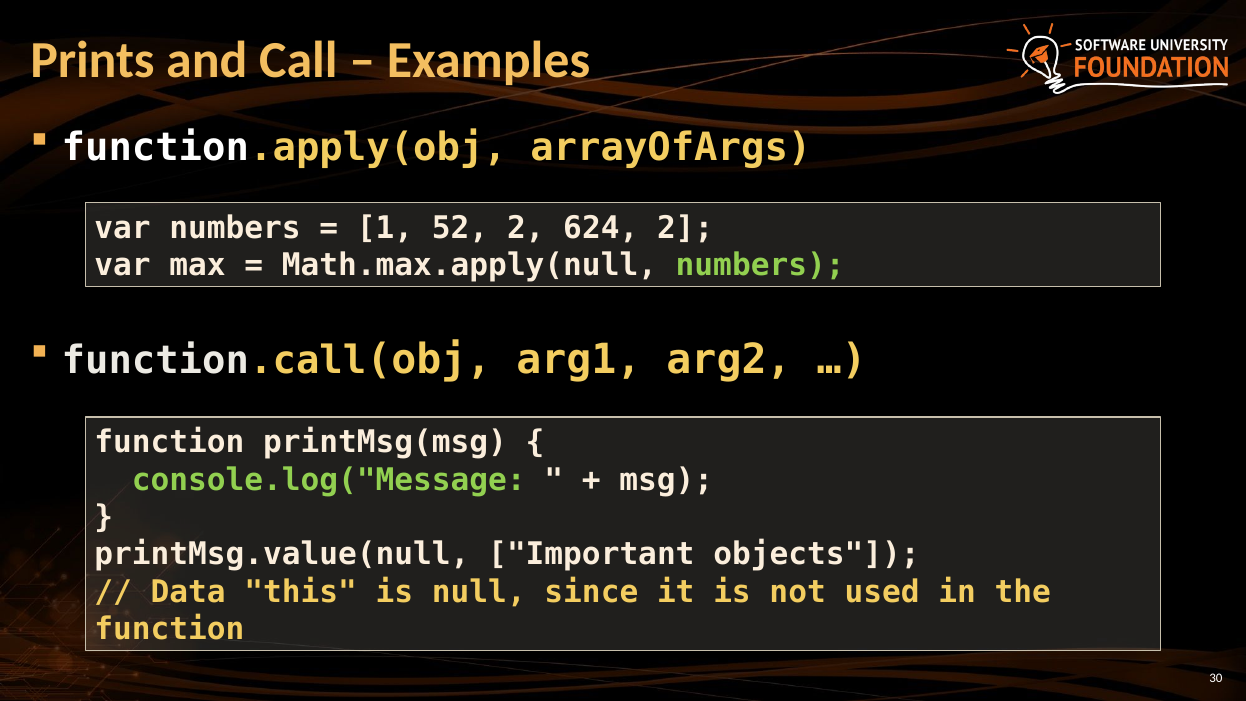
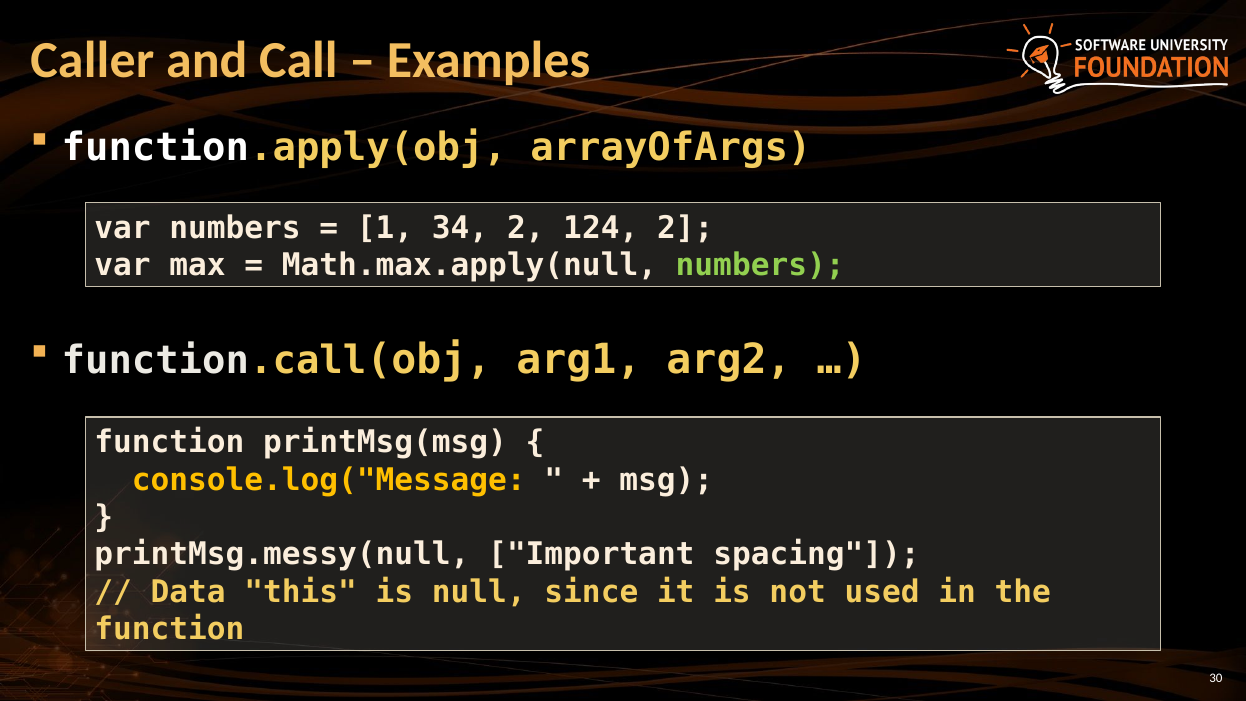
Prints: Prints -> Caller
52: 52 -> 34
624: 624 -> 124
console.log("Message colour: light green -> yellow
printMsg.value(null: printMsg.value(null -> printMsg.messy(null
objects: objects -> spacing
